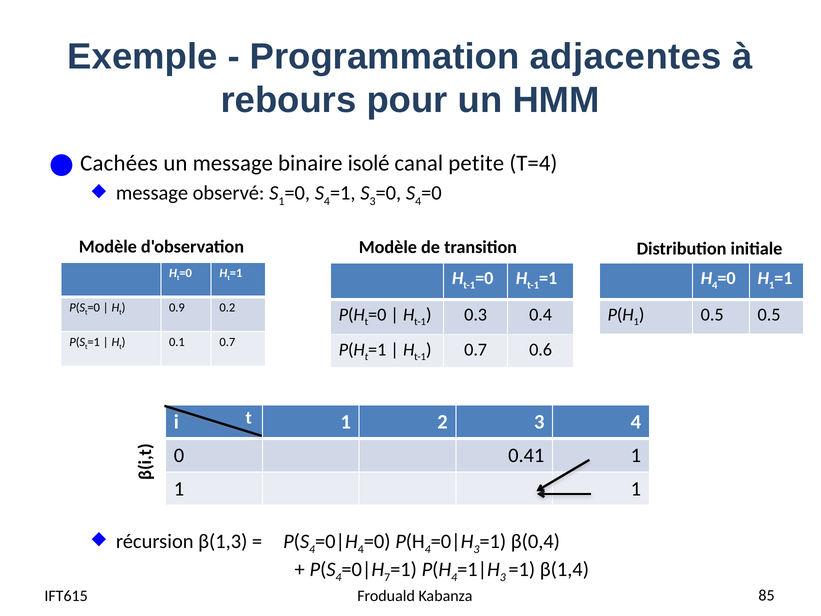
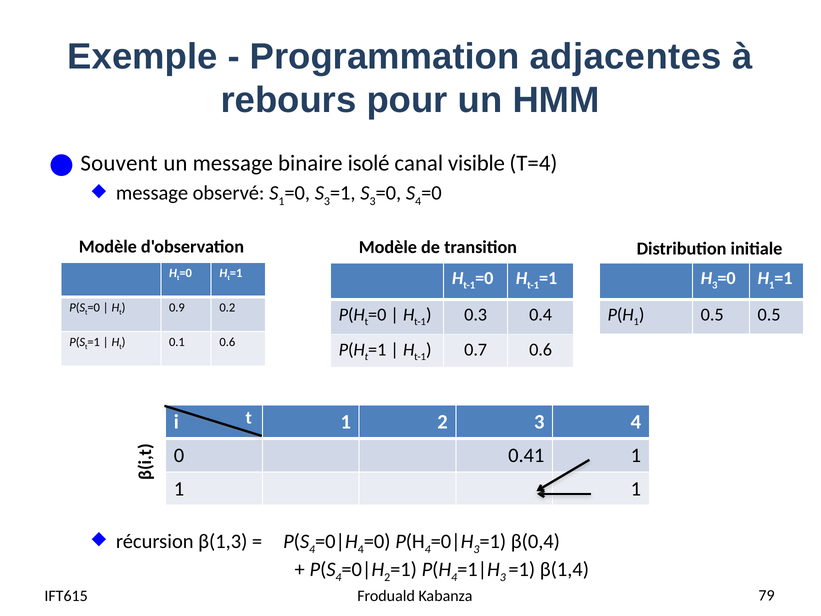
Cachées: Cachées -> Souvent
petite: petite -> visible
4 at (327, 201): 4 -> 3
4 at (715, 285): 4 -> 3
0.1 0.7: 0.7 -> 0.6
7 at (387, 577): 7 -> 2
85: 85 -> 79
